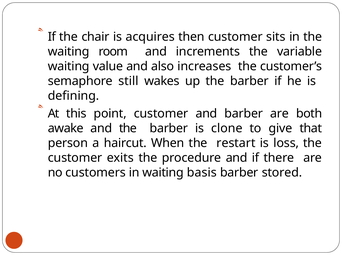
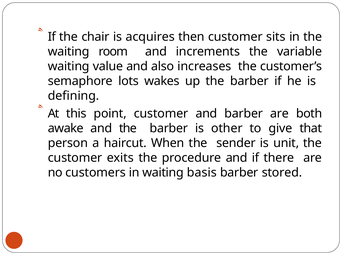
still: still -> lots
clone: clone -> other
restart: restart -> sender
loss: loss -> unit
